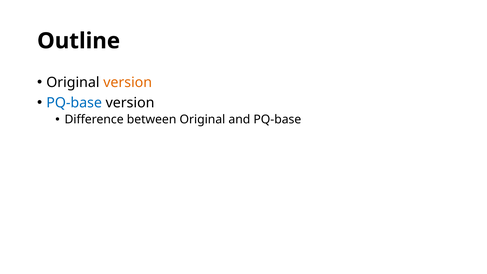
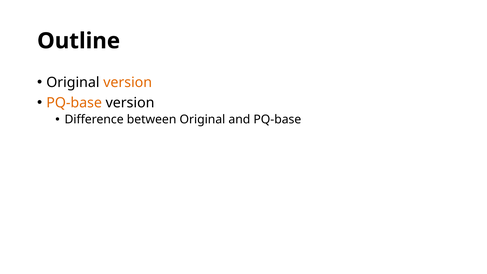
PQ-base at (74, 103) colour: blue -> orange
